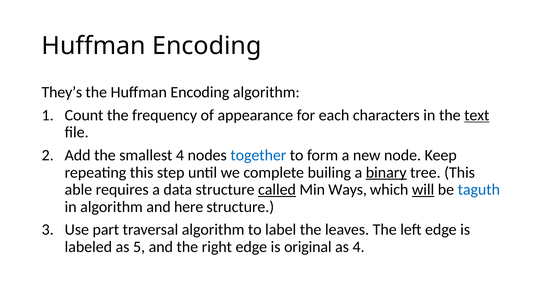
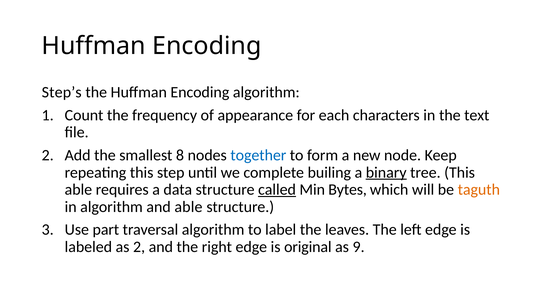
They’s: They’s -> Step’s
text underline: present -> none
smallest 4: 4 -> 8
Ways: Ways -> Bytes
will underline: present -> none
taguth colour: blue -> orange
and here: here -> able
as 5: 5 -> 2
as 4: 4 -> 9
